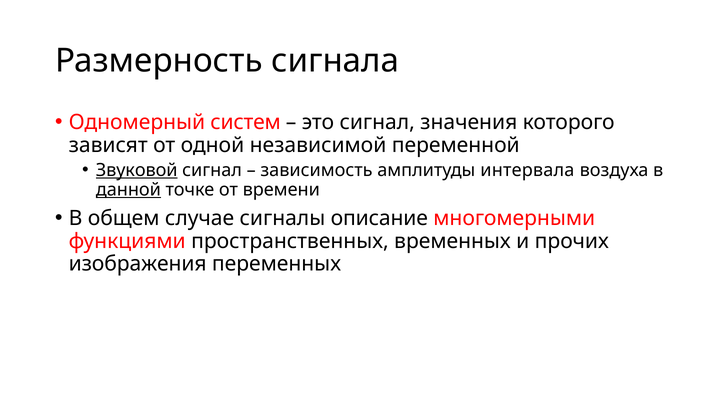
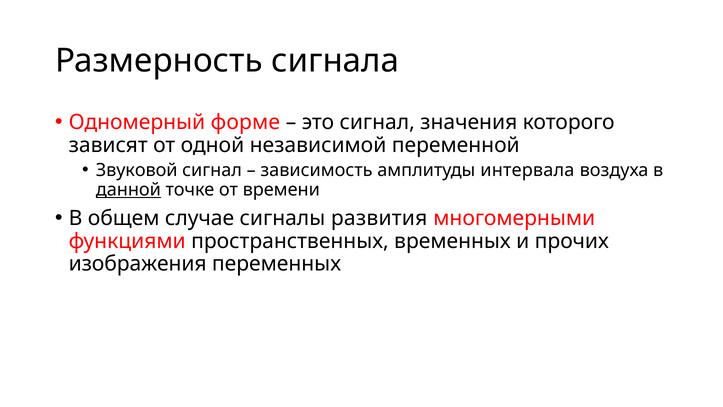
систем: систем -> форме
Звуковой underline: present -> none
описание: описание -> развития
